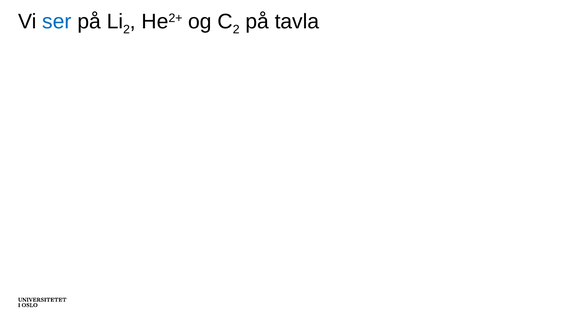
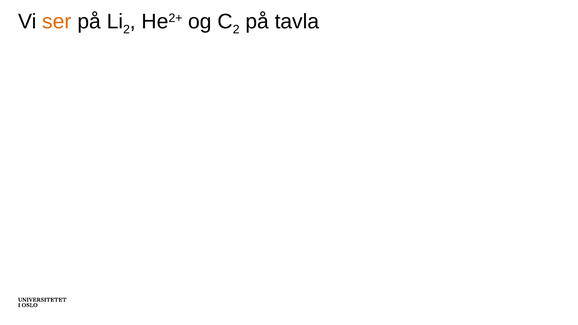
ser colour: blue -> orange
